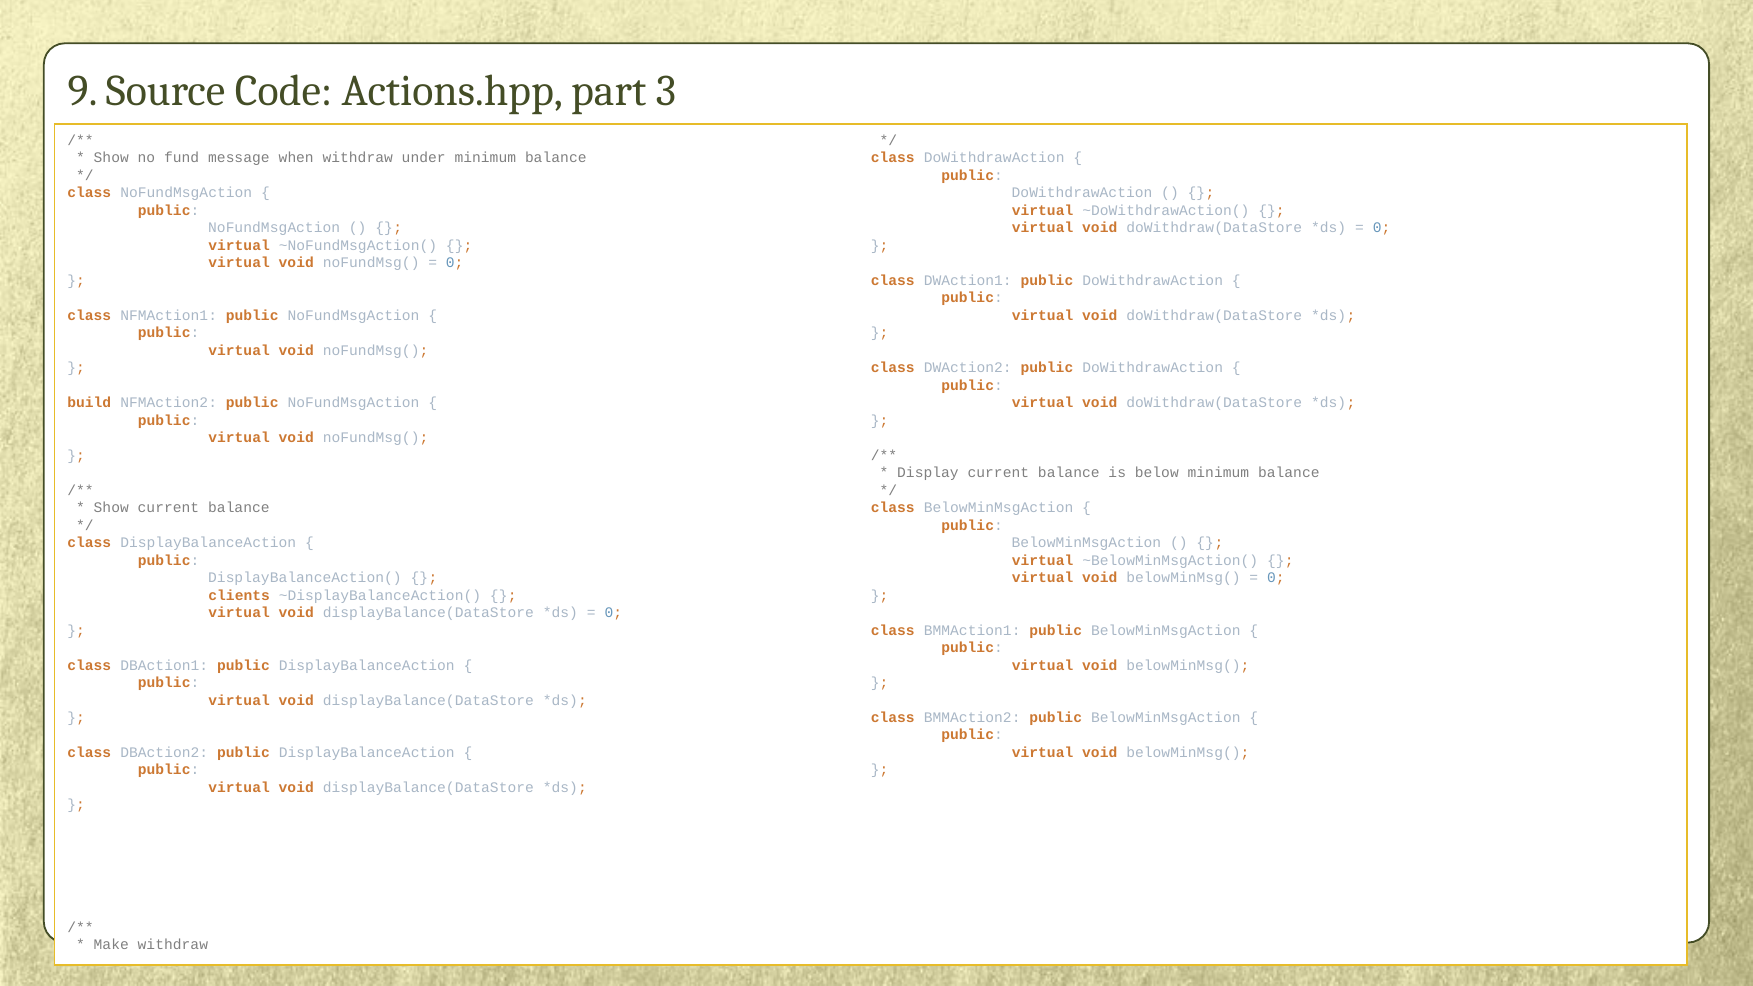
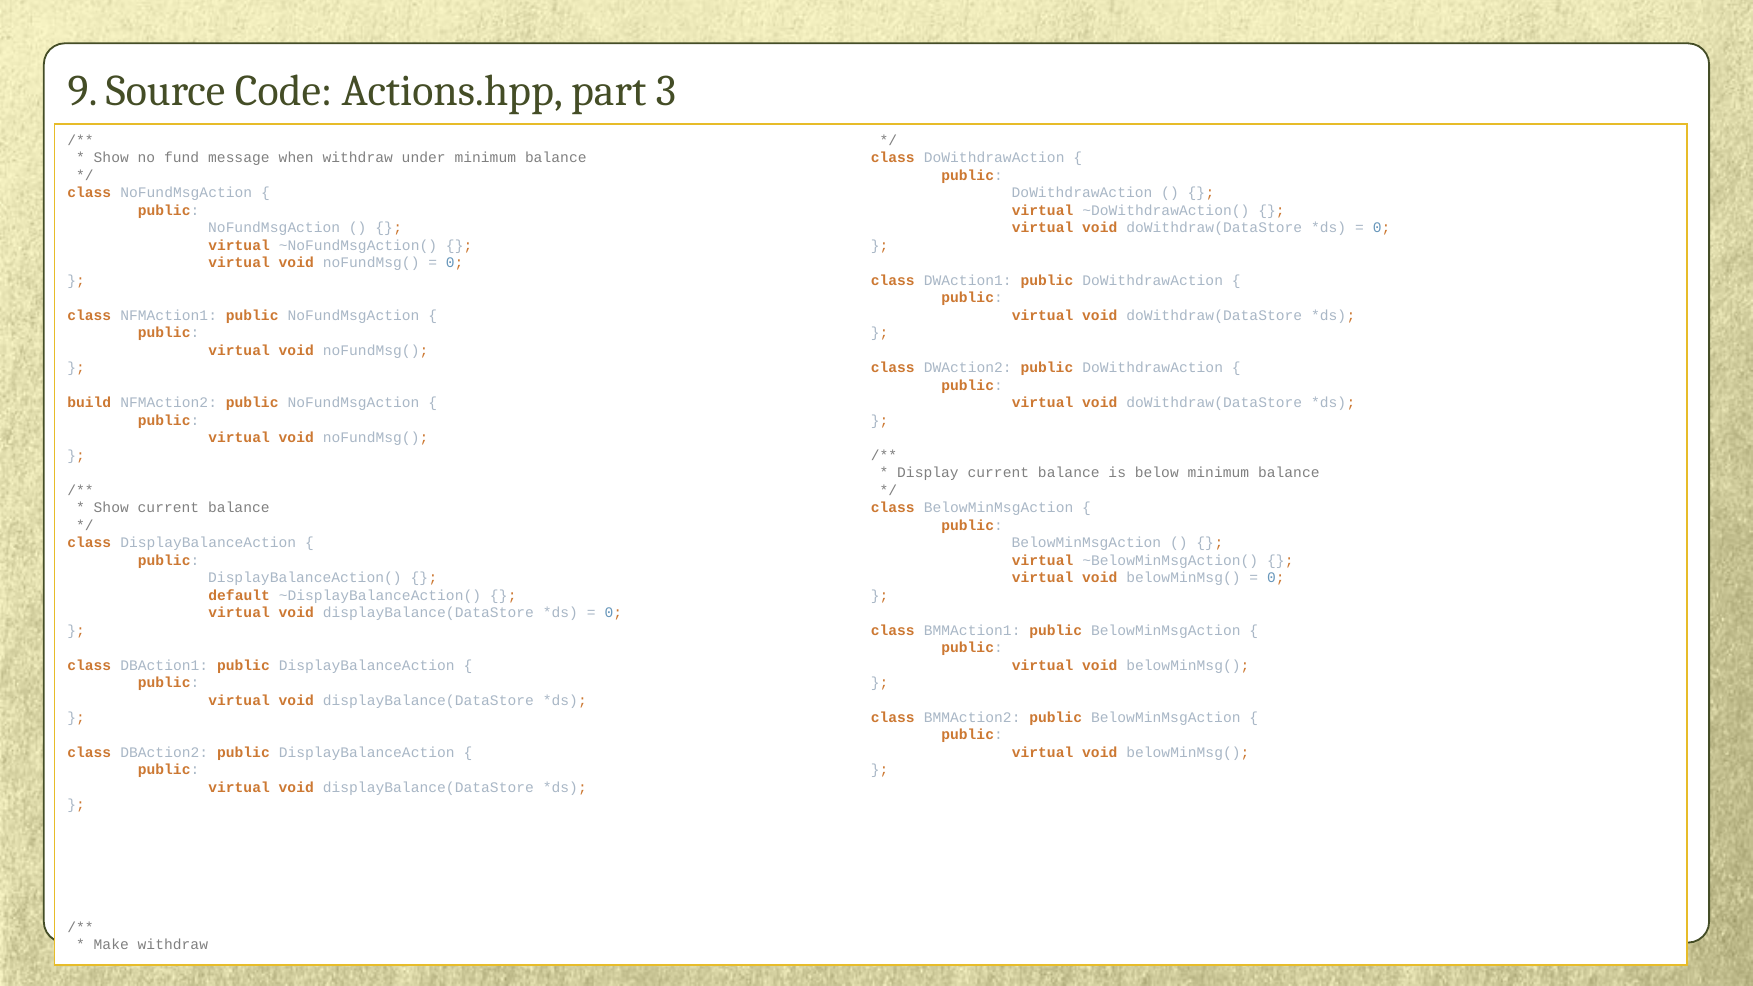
clients: clients -> default
